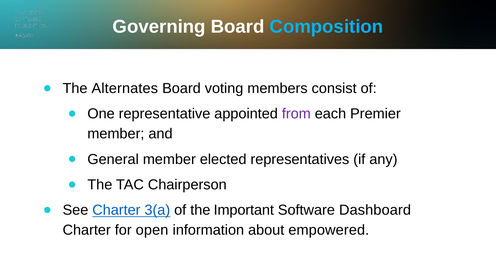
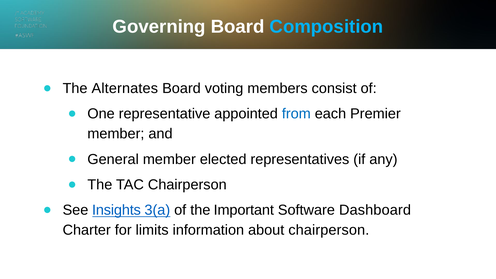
from colour: purple -> blue
See Charter: Charter -> Insights
open: open -> limits
about empowered: empowered -> chairperson
